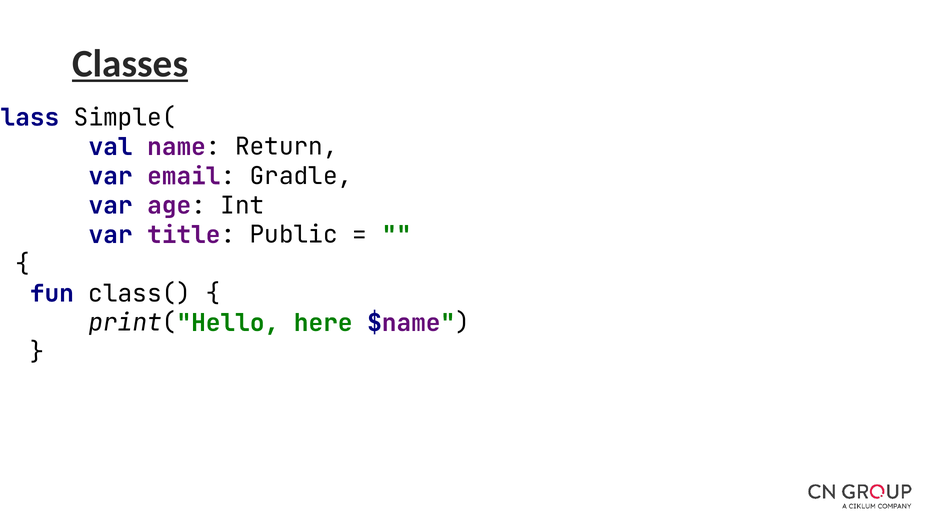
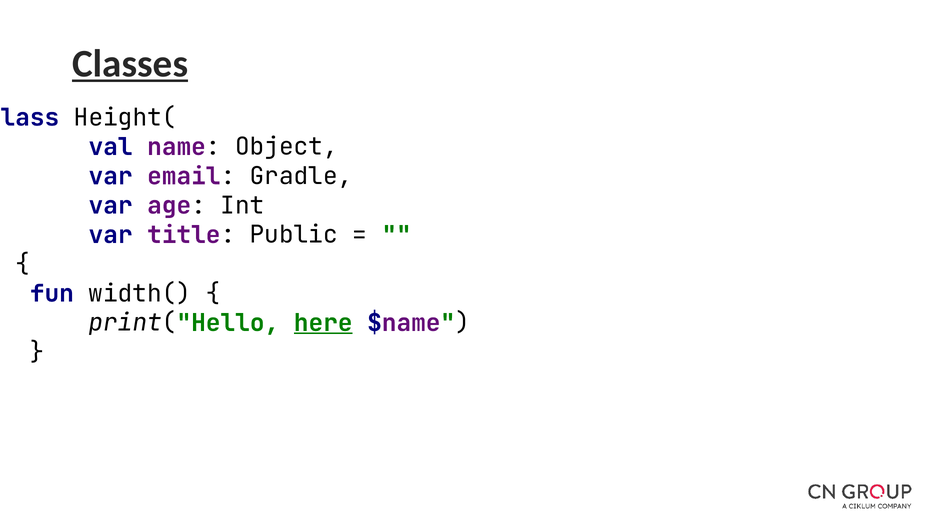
Simple(: Simple( -> Height(
Return: Return -> Object
class(: class( -> width(
here underline: none -> present
